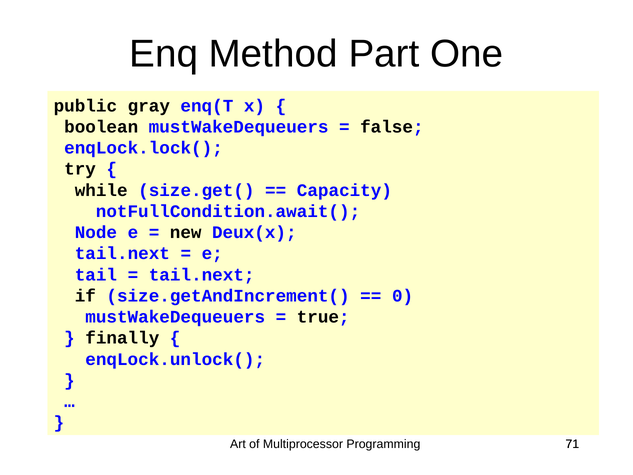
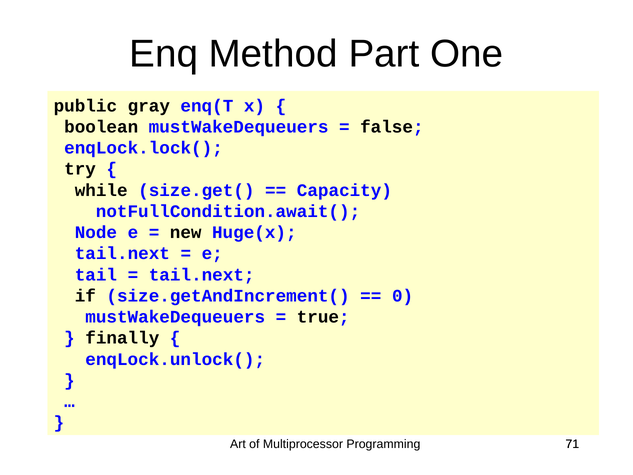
Deux(x: Deux(x -> Huge(x
